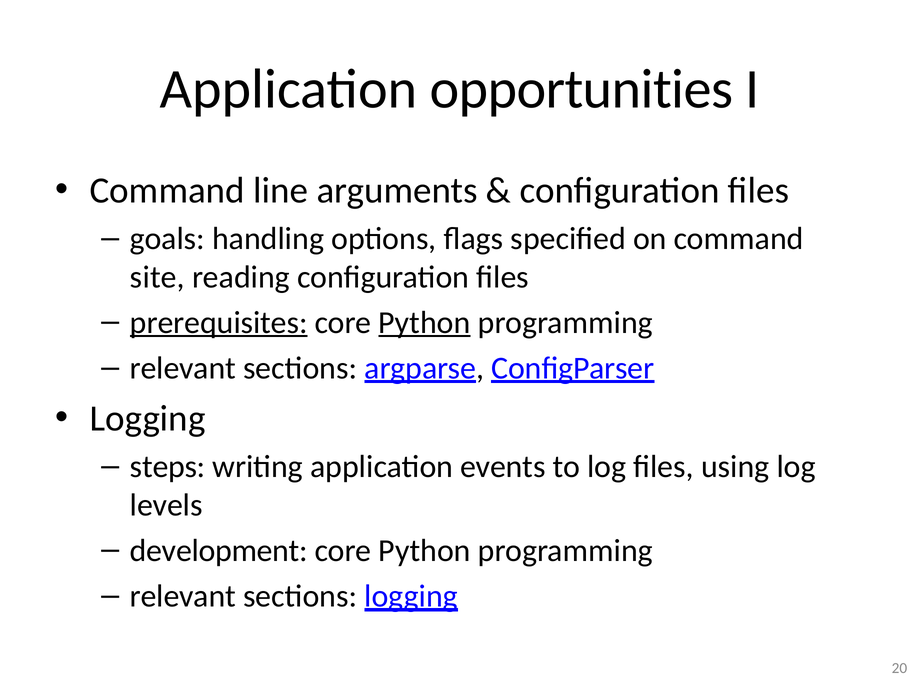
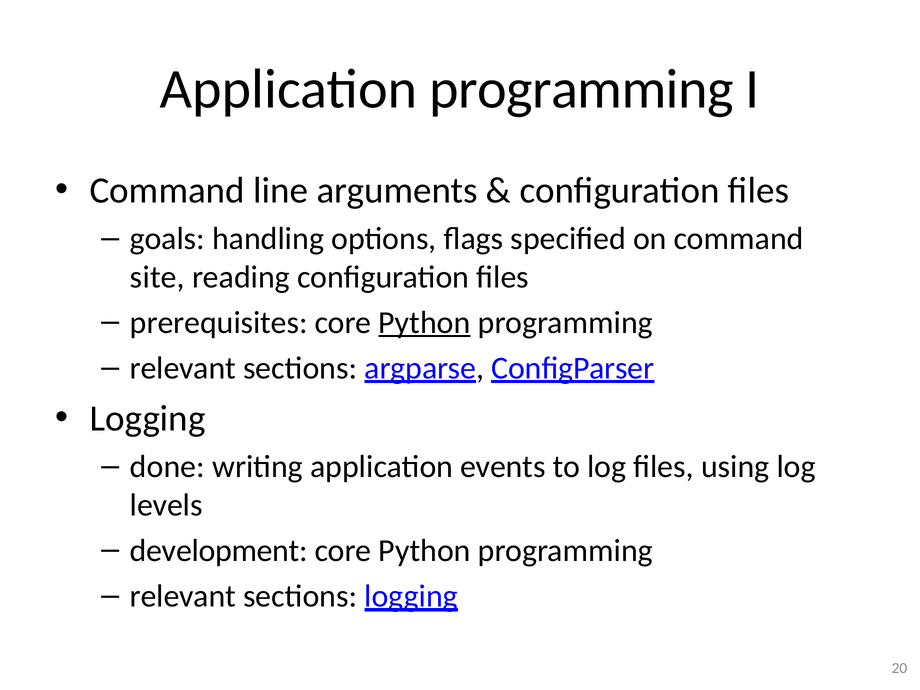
Application opportunities: opportunities -> programming
prerequisites underline: present -> none
steps: steps -> done
